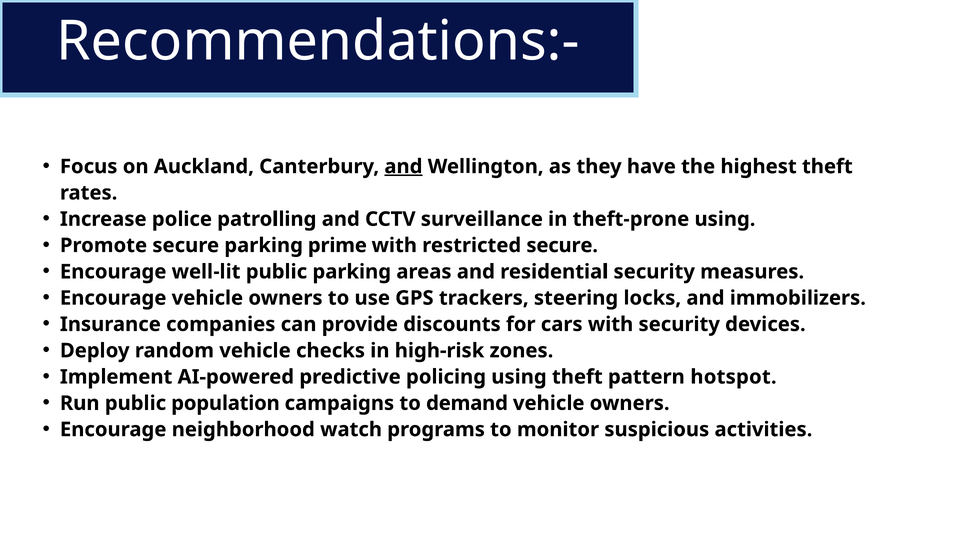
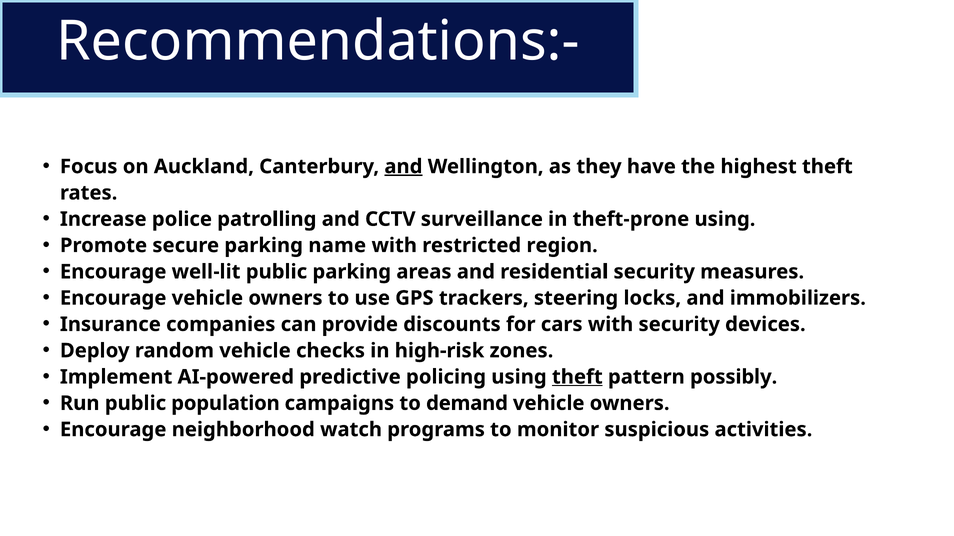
prime: prime -> name
restricted secure: secure -> region
theft at (577, 377) underline: none -> present
hotspot: hotspot -> possibly
